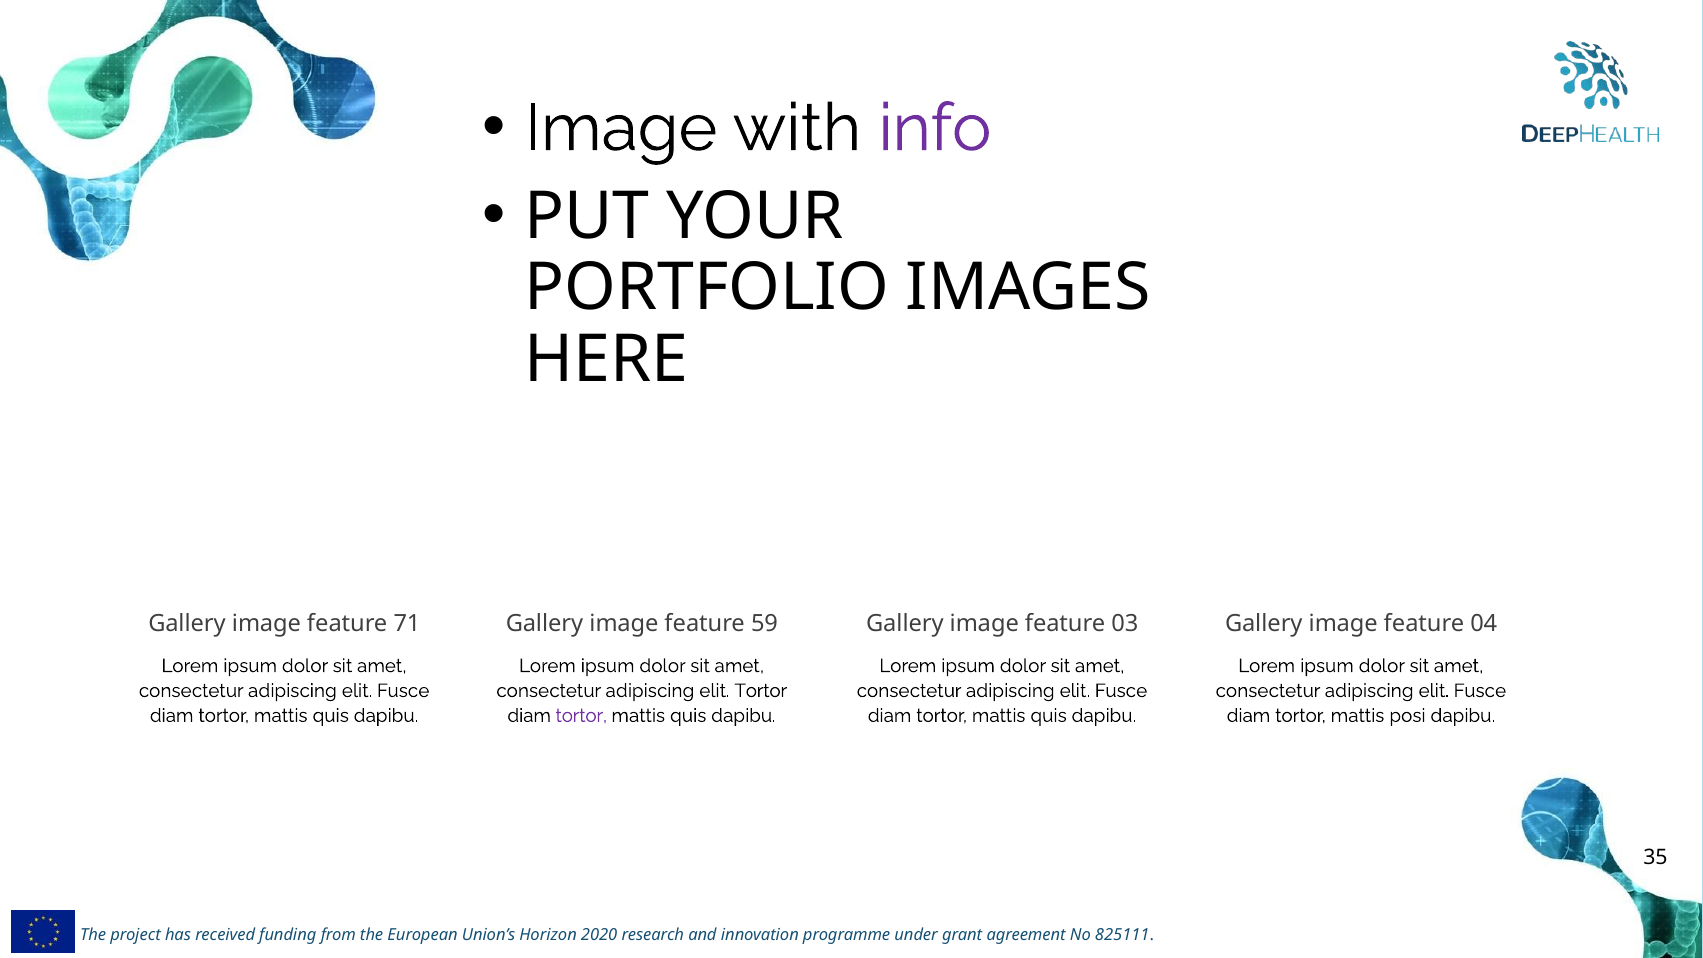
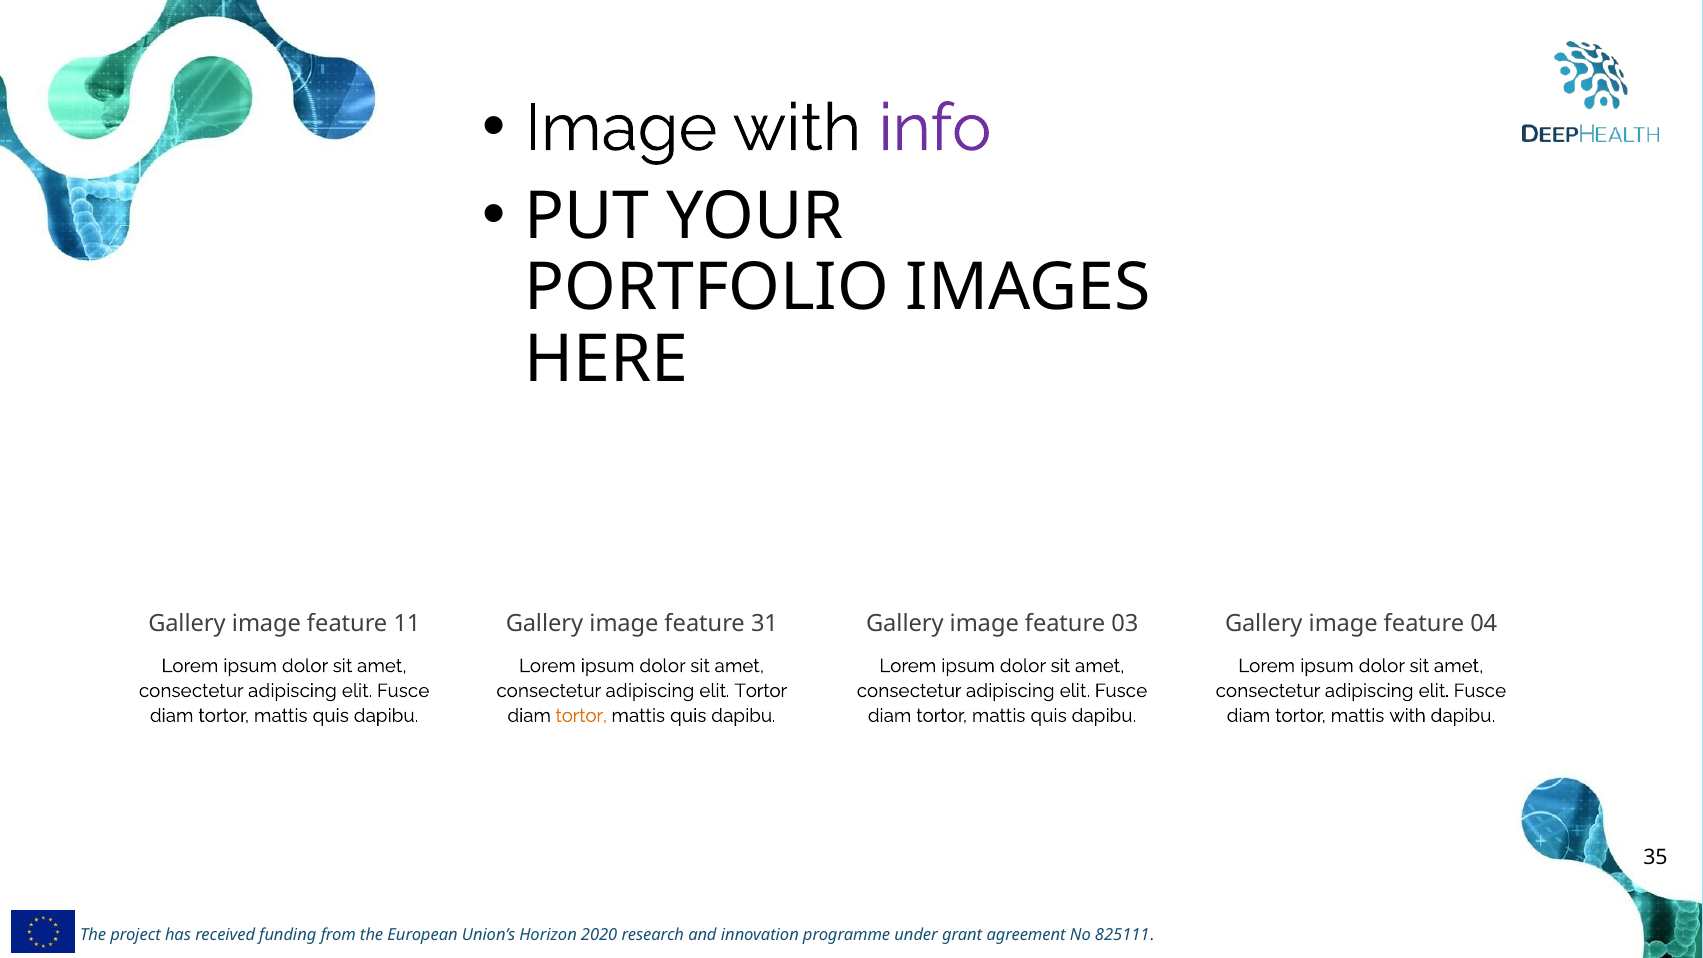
71: 71 -> 11
59: 59 -> 31
tortor at (581, 716) colour: purple -> orange
mattis posi: posi -> with
